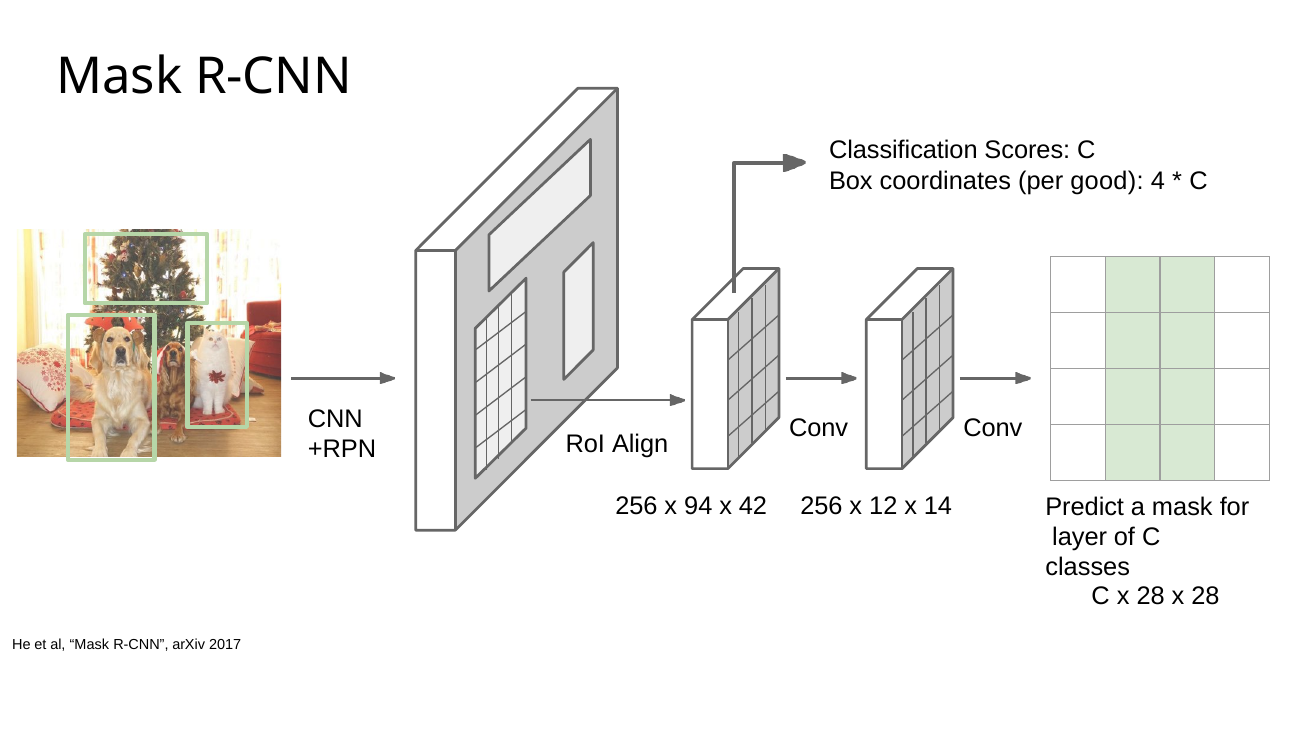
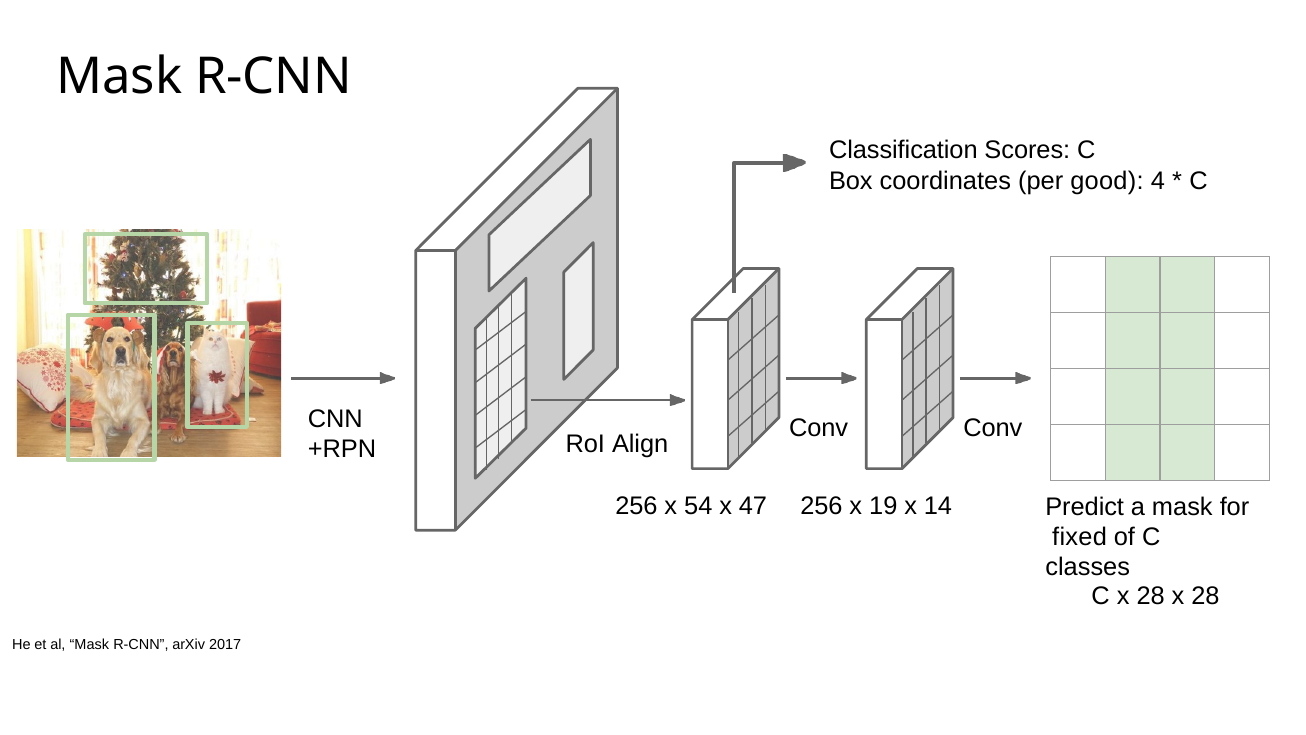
94: 94 -> 54
42: 42 -> 47
12: 12 -> 19
layer: layer -> fixed
